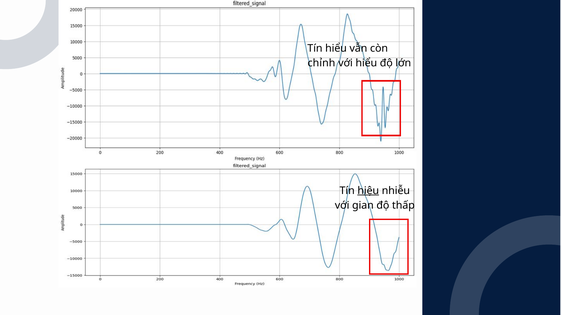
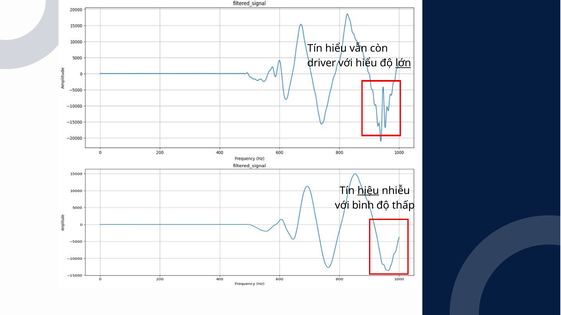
chỉnh: chỉnh -> driver
lớn underline: none -> present
gian: gian -> bình
